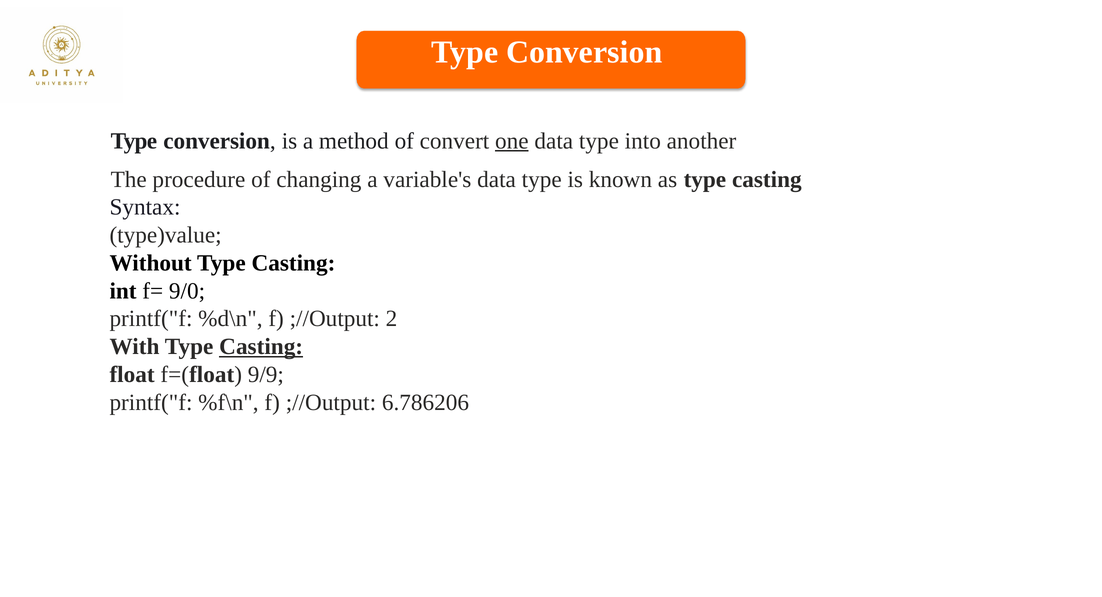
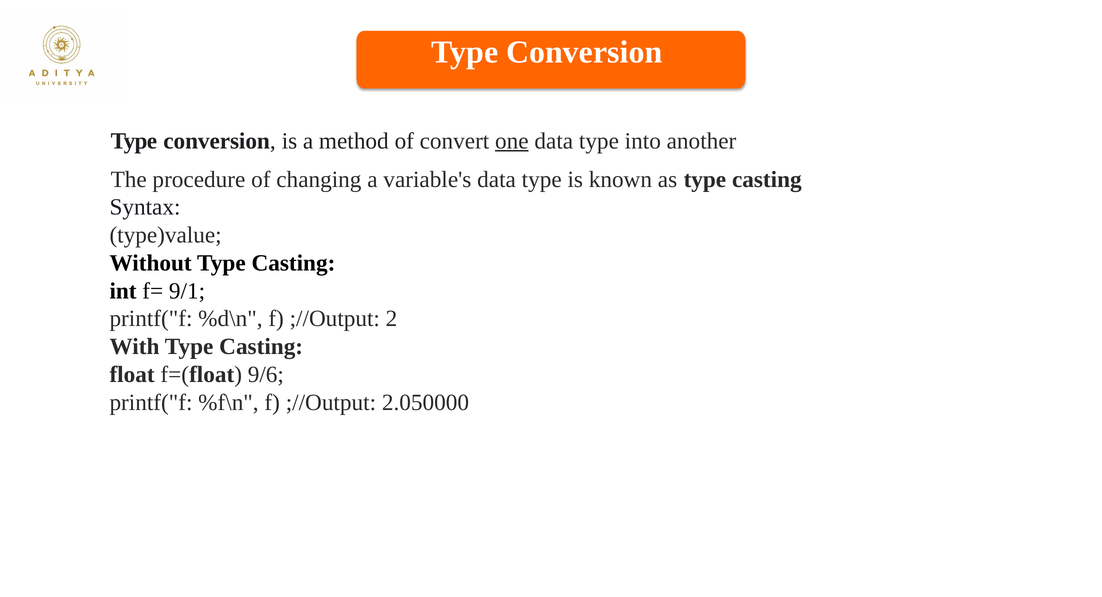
9/0: 9/0 -> 9/1
Casting at (261, 347) underline: present -> none
9/9: 9/9 -> 9/6
6.786206: 6.786206 -> 2.050000
